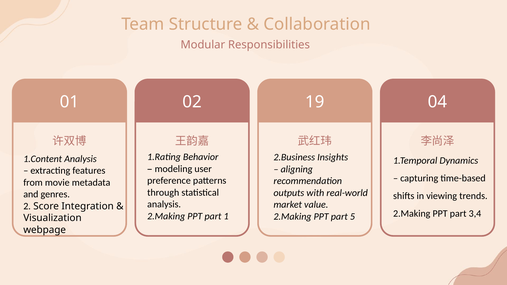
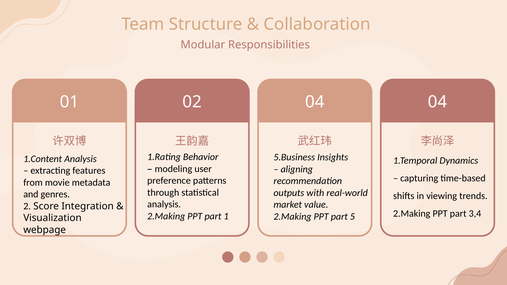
02 19: 19 -> 04
2.Business: 2.Business -> 5.Business
